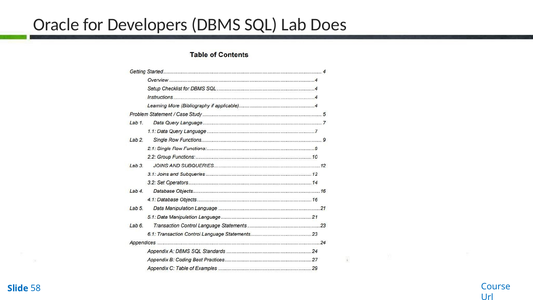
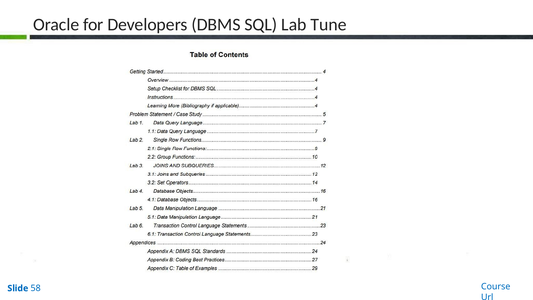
Does: Does -> Tune
